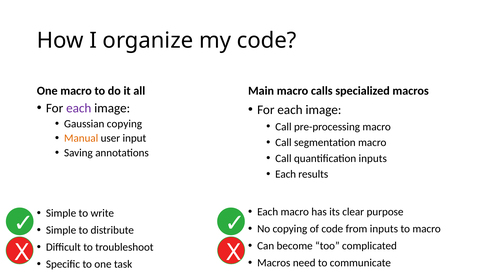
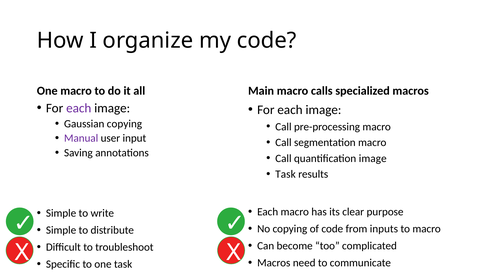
Manual colour: orange -> purple
quantification inputs: inputs -> image
Each at (286, 174): Each -> Task
